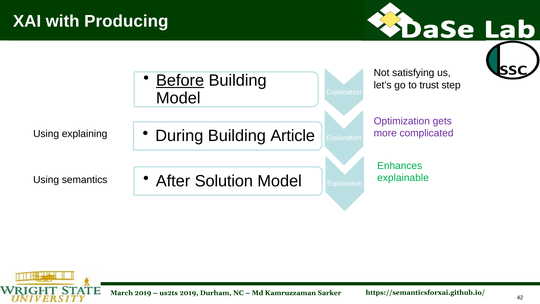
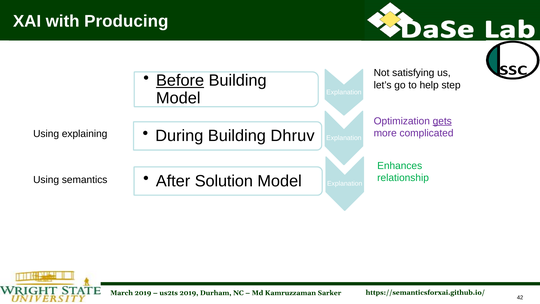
trust: trust -> help
gets underline: none -> present
Article: Article -> Dhruv
explainable: explainable -> relationship
